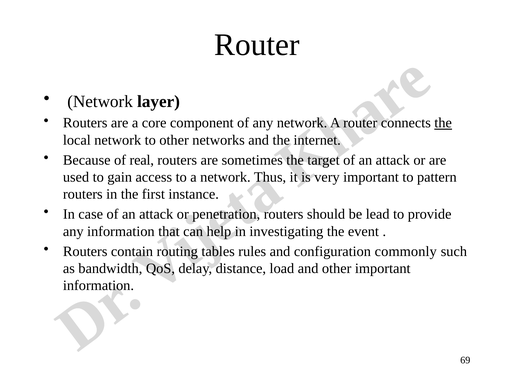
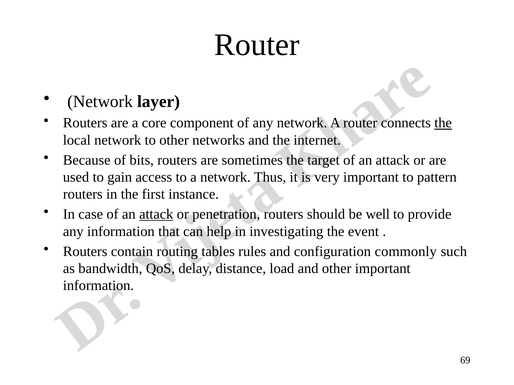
real: real -> bits
attack at (156, 215) underline: none -> present
lead: lead -> well
